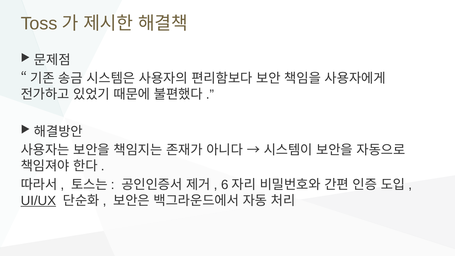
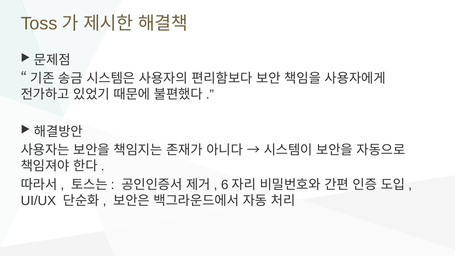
UI/UX underline: present -> none
